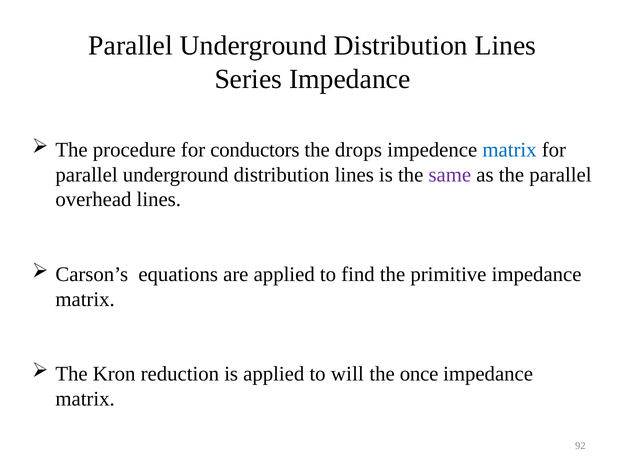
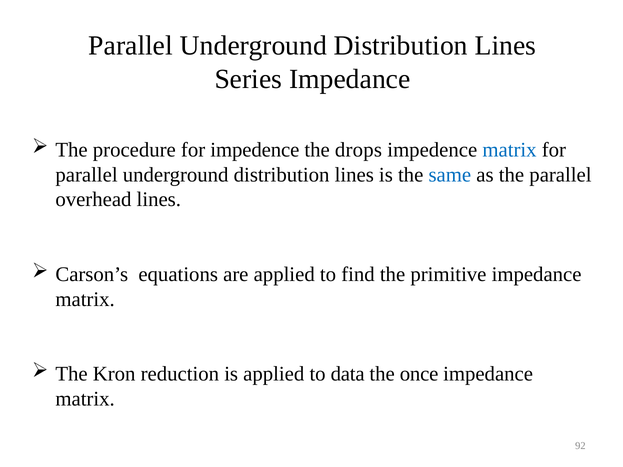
for conductors: conductors -> impedence
same colour: purple -> blue
will: will -> data
